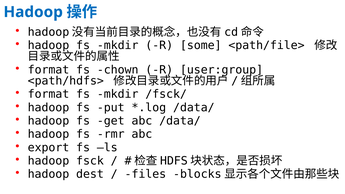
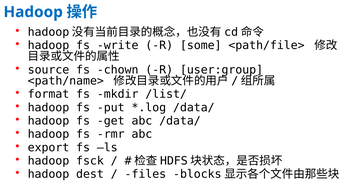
hadoop fs mkdir: mkdir -> write
format at (48, 70): format -> source
<path/hdfs>: <path/hdfs> -> <path/name>
/fsck/: /fsck/ -> /list/
